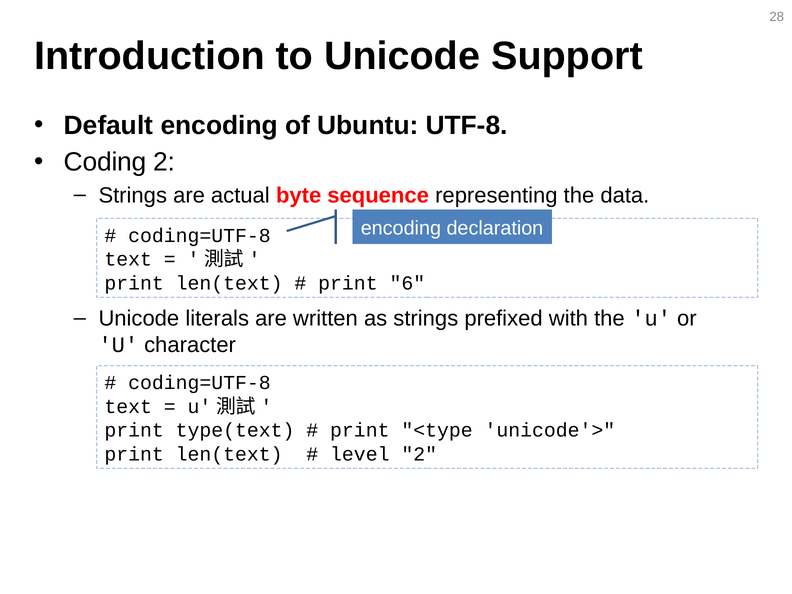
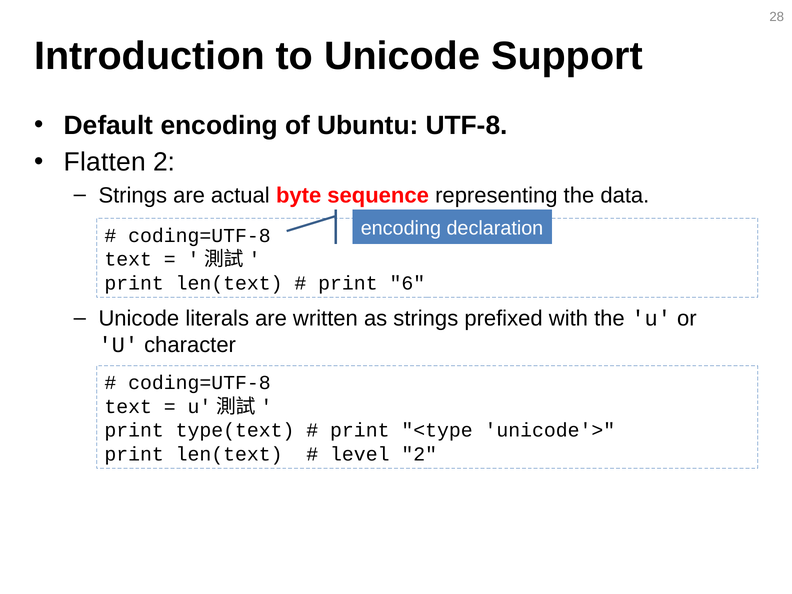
Coding: Coding -> Flatten
